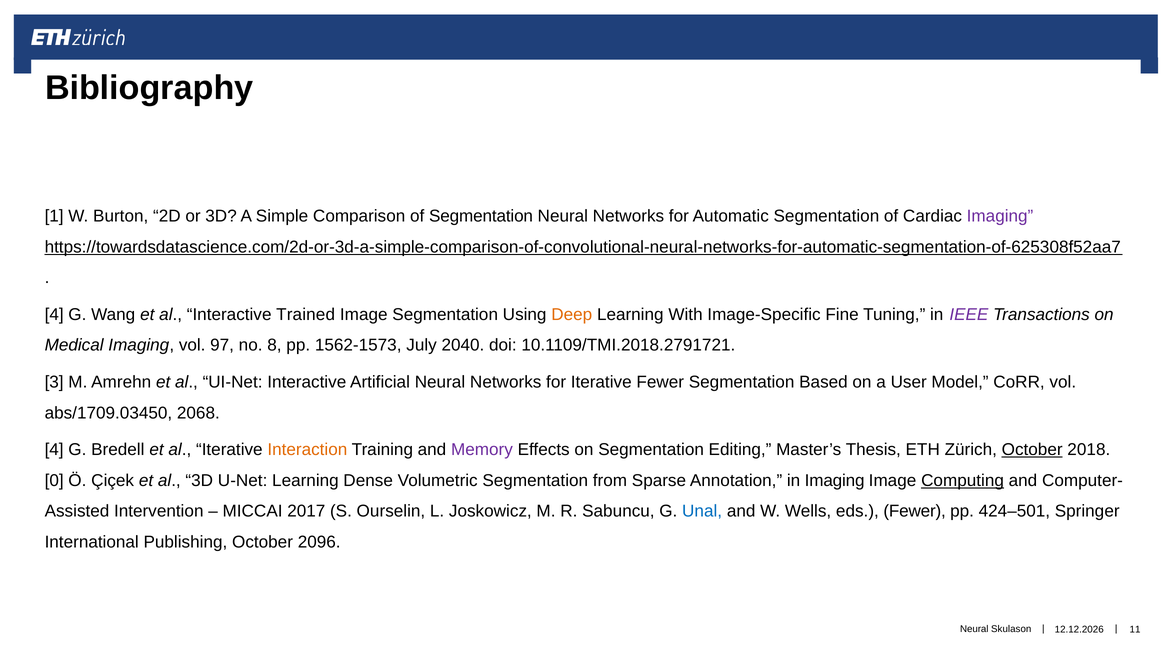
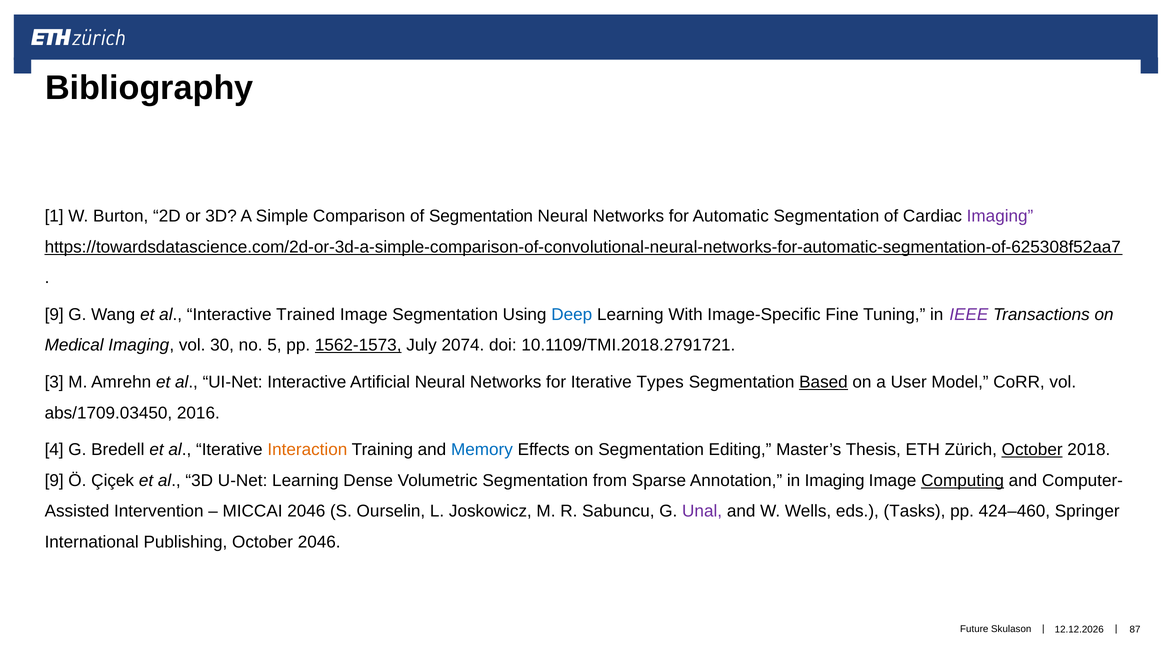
4 at (54, 315): 4 -> 9
Deep colour: orange -> blue
97: 97 -> 30
8: 8 -> 5
1562-1573 underline: none -> present
2040: 2040 -> 2074
Iterative Fewer: Fewer -> Types
Based underline: none -> present
2068: 2068 -> 2016
Memory colour: purple -> blue
0 at (54, 481): 0 -> 9
MICCAI 2017: 2017 -> 2046
Unal colour: blue -> purple
eds Fewer: Fewer -> Tasks
424–501: 424–501 -> 424–460
October 2096: 2096 -> 2046
Neural at (974, 629): Neural -> Future
11: 11 -> 87
